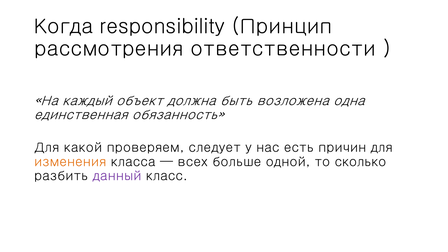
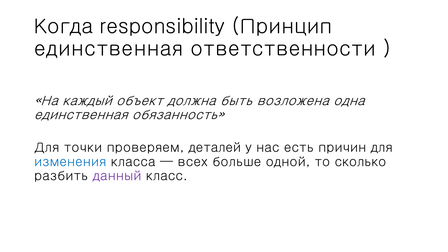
рассмотрения at (109, 49): рассмотрения -> единственная
какой: какой -> точки
следует: следует -> деталей
изменения colour: orange -> blue
